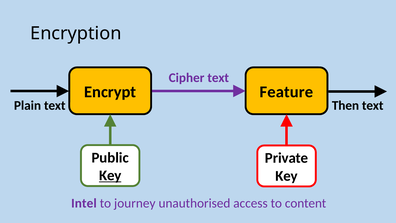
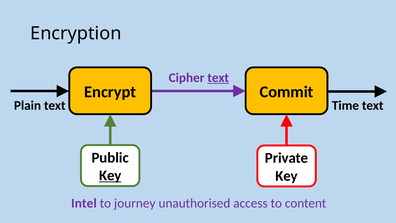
text at (218, 78) underline: none -> present
Feature: Feature -> Commit
Then: Then -> Time
